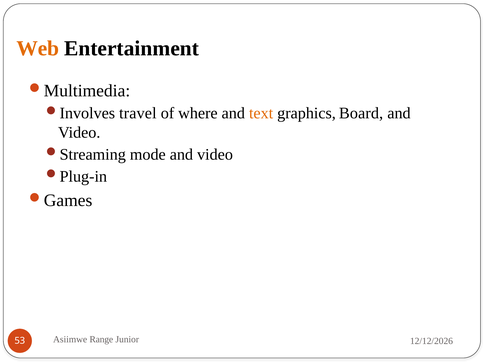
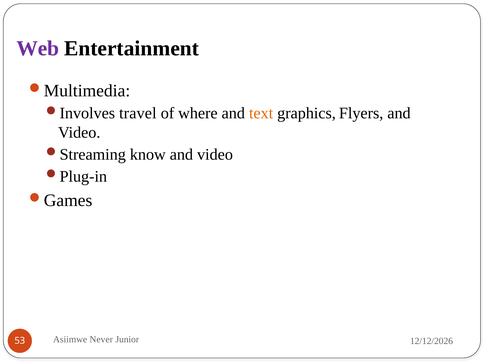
Web colour: orange -> purple
Board: Board -> Flyers
mode: mode -> know
Range: Range -> Never
